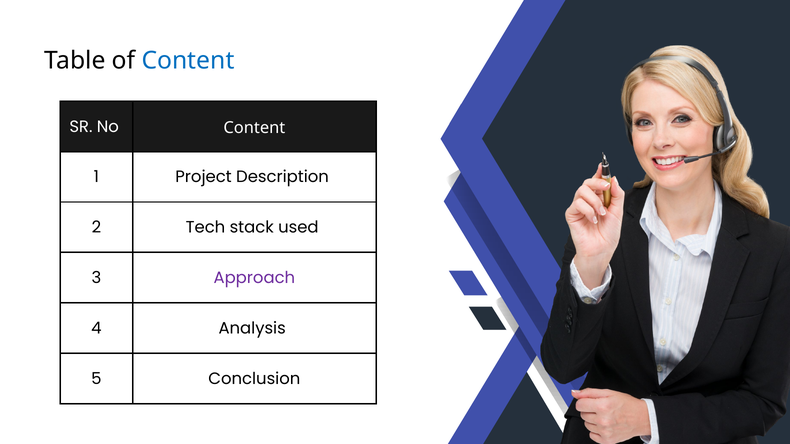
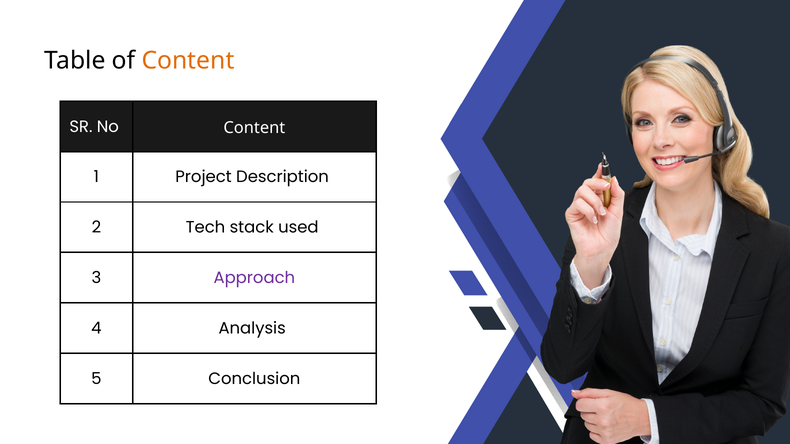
Content at (188, 61) colour: blue -> orange
